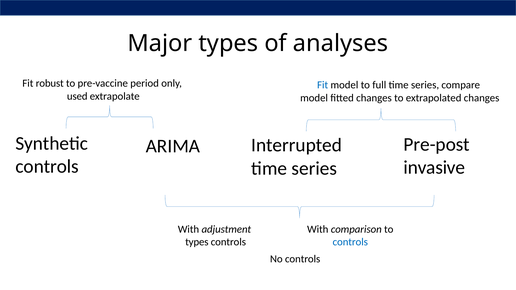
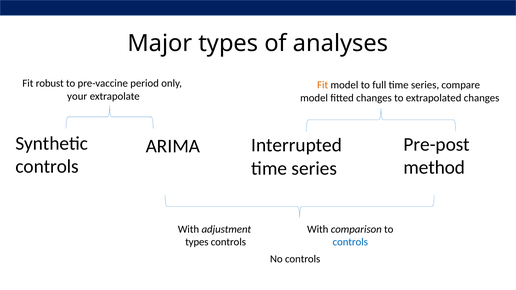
Fit at (323, 85) colour: blue -> orange
used: used -> your
invasive: invasive -> method
